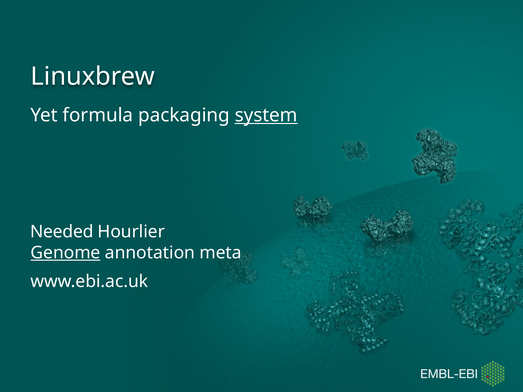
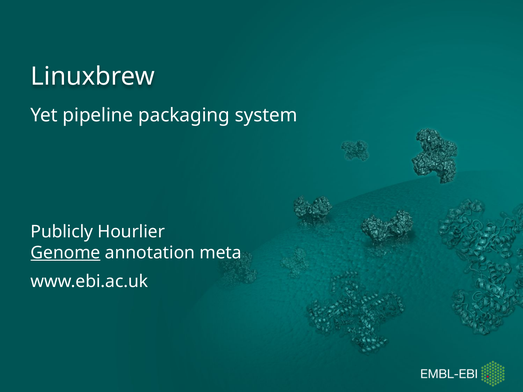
formula: formula -> pipeline
system underline: present -> none
Needed: Needed -> Publicly
